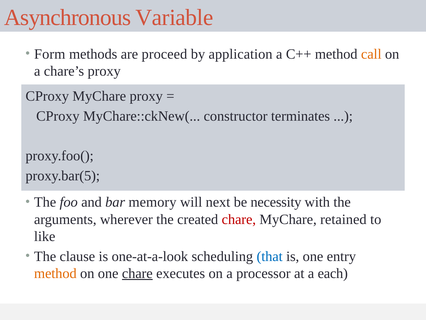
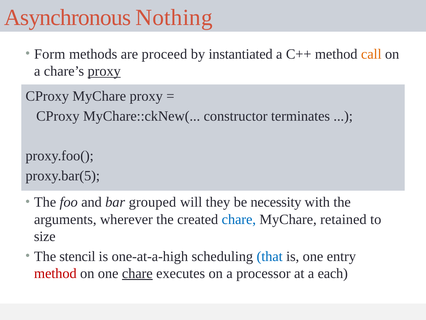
Variable: Variable -> Nothing
application: application -> instantiated
proxy at (104, 71) underline: none -> present
memory: memory -> grouped
next: next -> they
chare at (239, 219) colour: red -> blue
like: like -> size
clause: clause -> stencil
one-at-a-look: one-at-a-look -> one-at-a-high
method at (55, 273) colour: orange -> red
